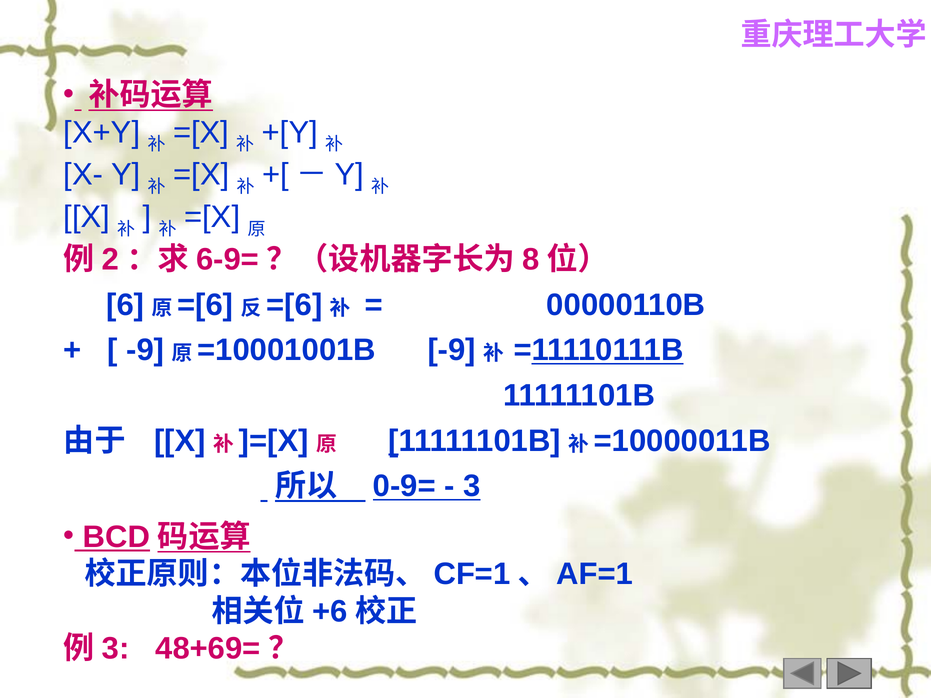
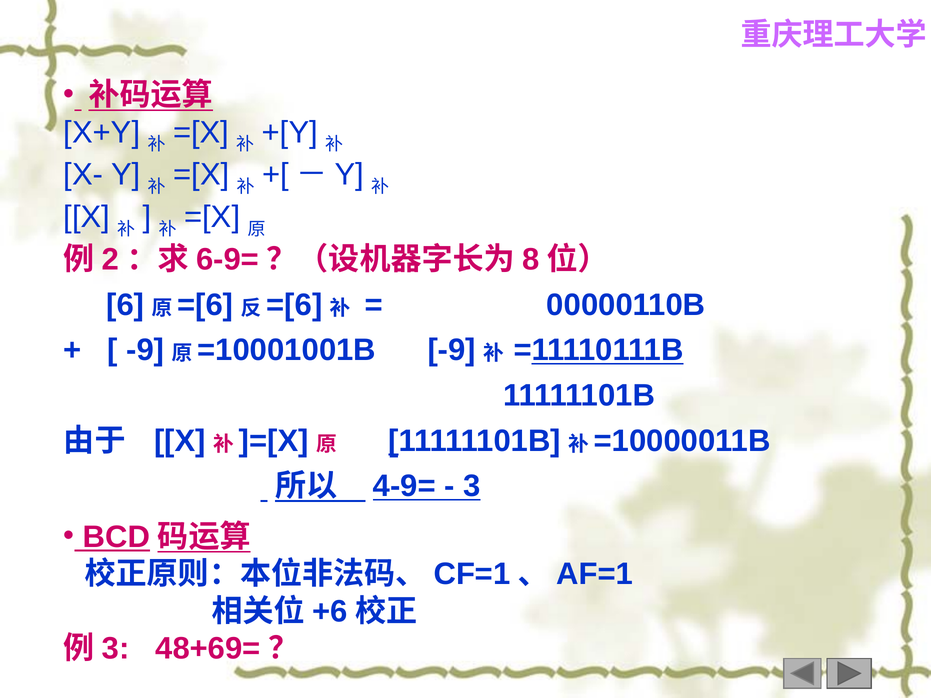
0-9=: 0-9= -> 4-9=
